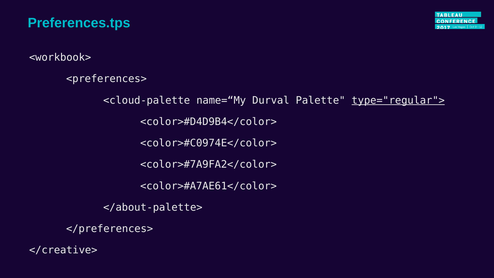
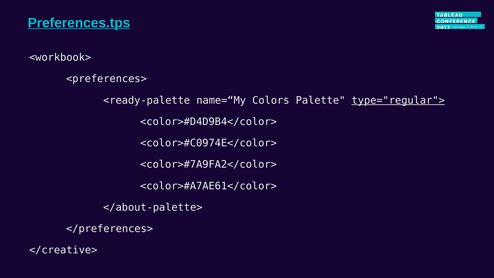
Preferences.tps underline: none -> present
<cloud-palette: <cloud-palette -> <ready-palette
Durval: Durval -> Colors
